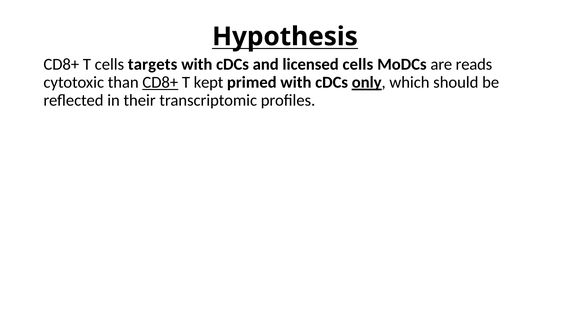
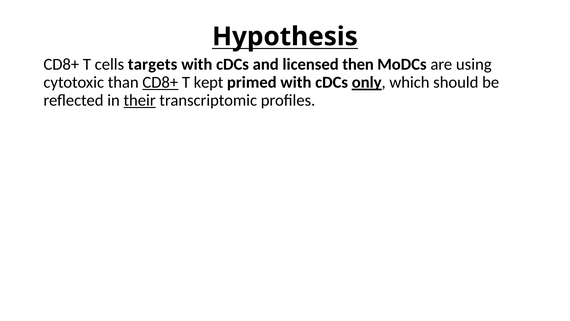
licensed cells: cells -> then
reads: reads -> using
their underline: none -> present
